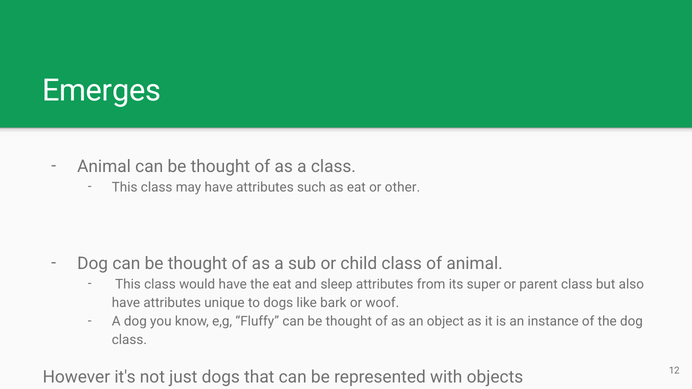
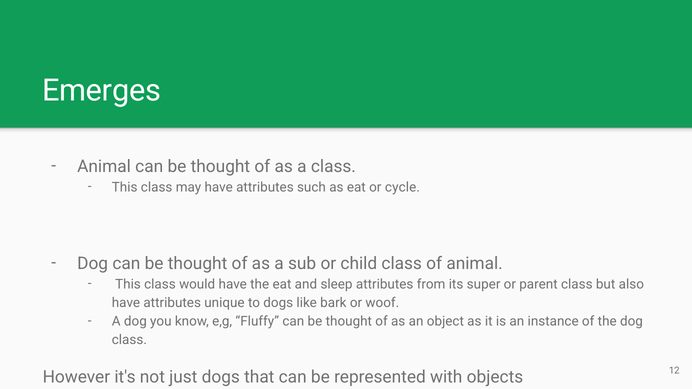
other: other -> cycle
